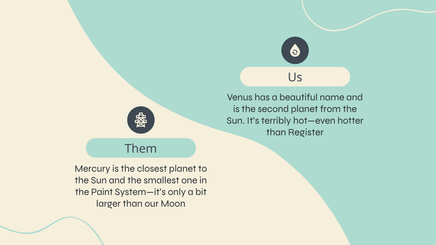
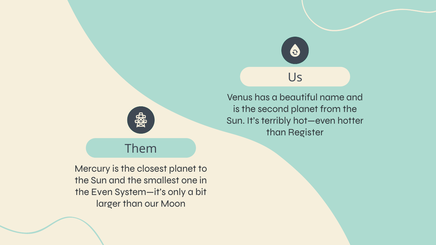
Paint: Paint -> Even
